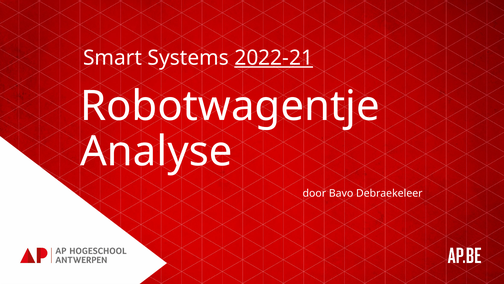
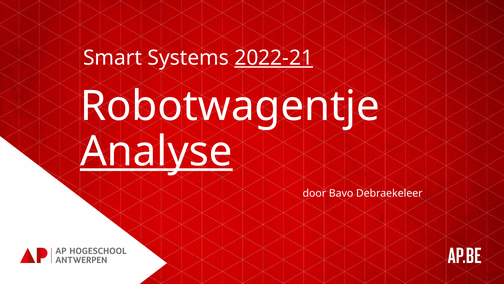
Analyse underline: none -> present
